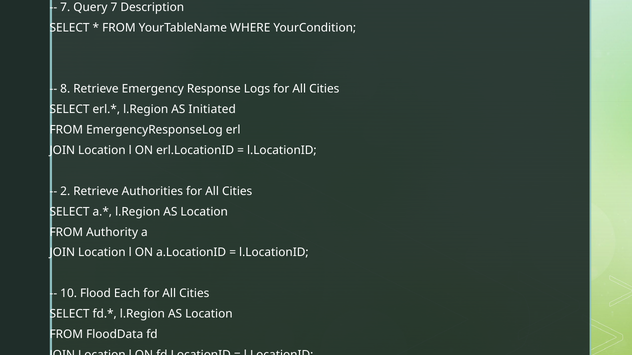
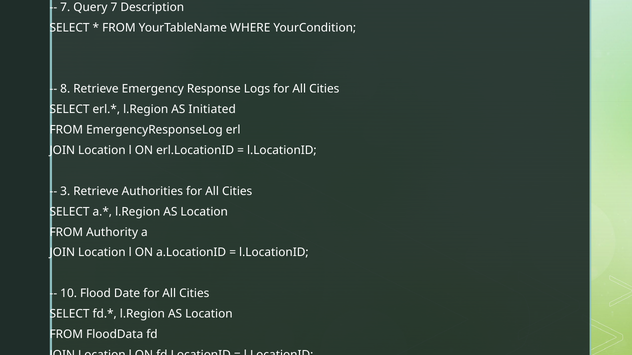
2: 2 -> 3
Each: Each -> Date
